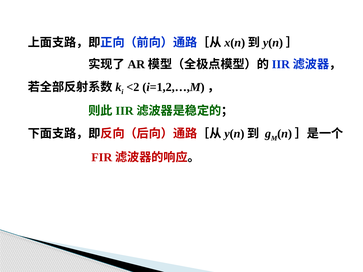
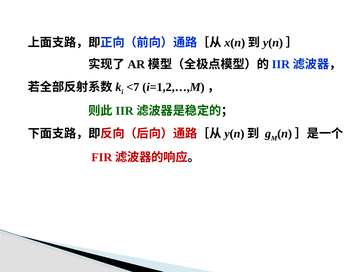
<2: <2 -> <7
